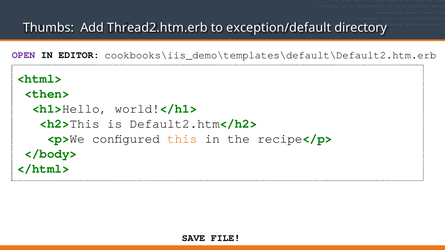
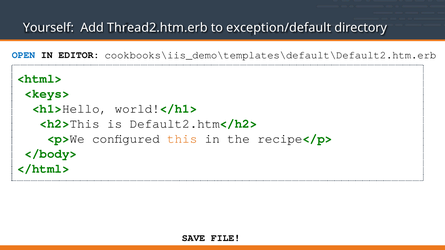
Thumbs: Thumbs -> Yourself
OPEN colour: purple -> blue
<then>: <then> -> <keys>
